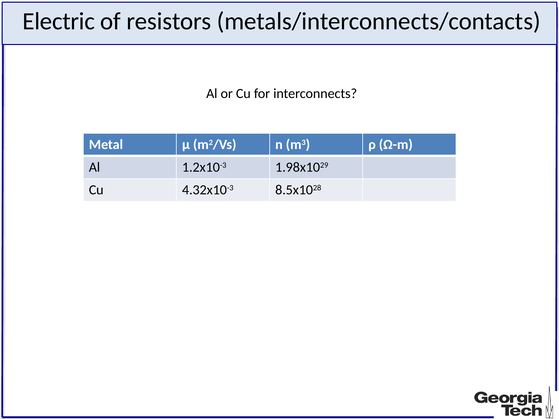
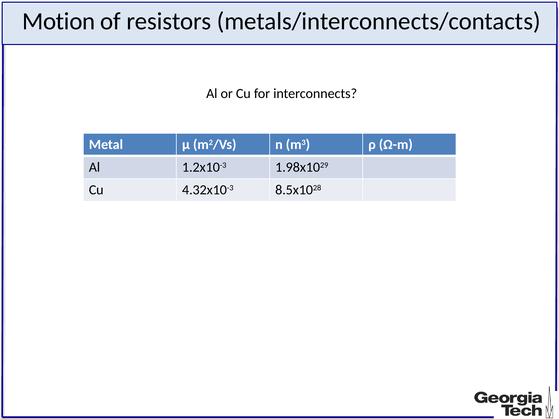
Electric: Electric -> Motion
